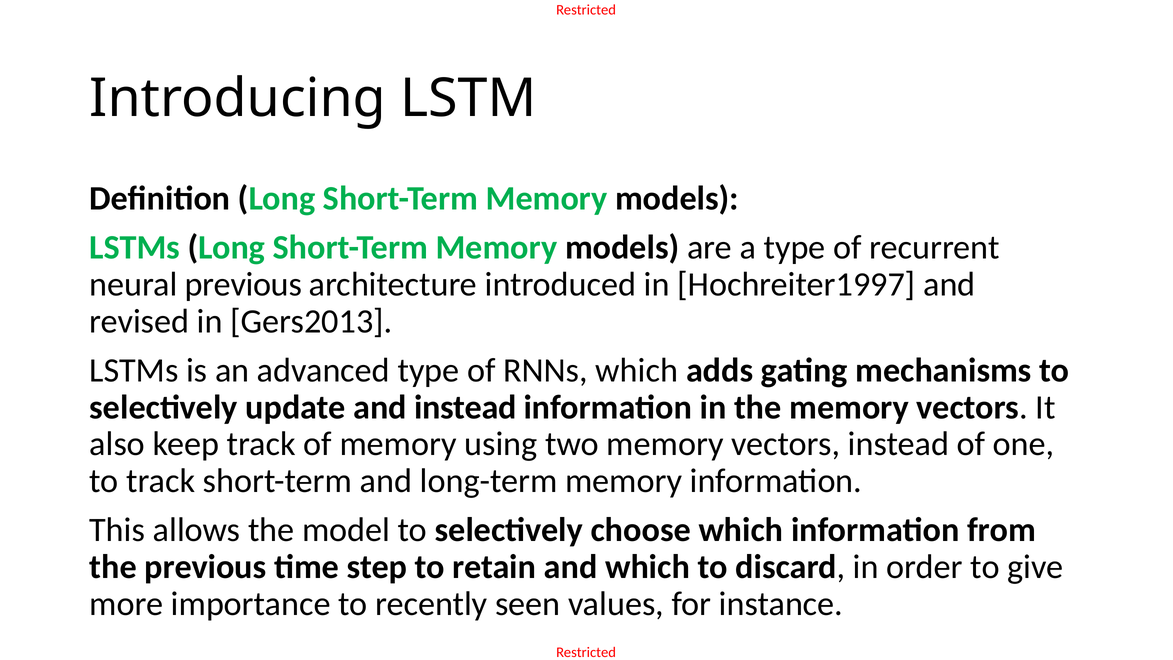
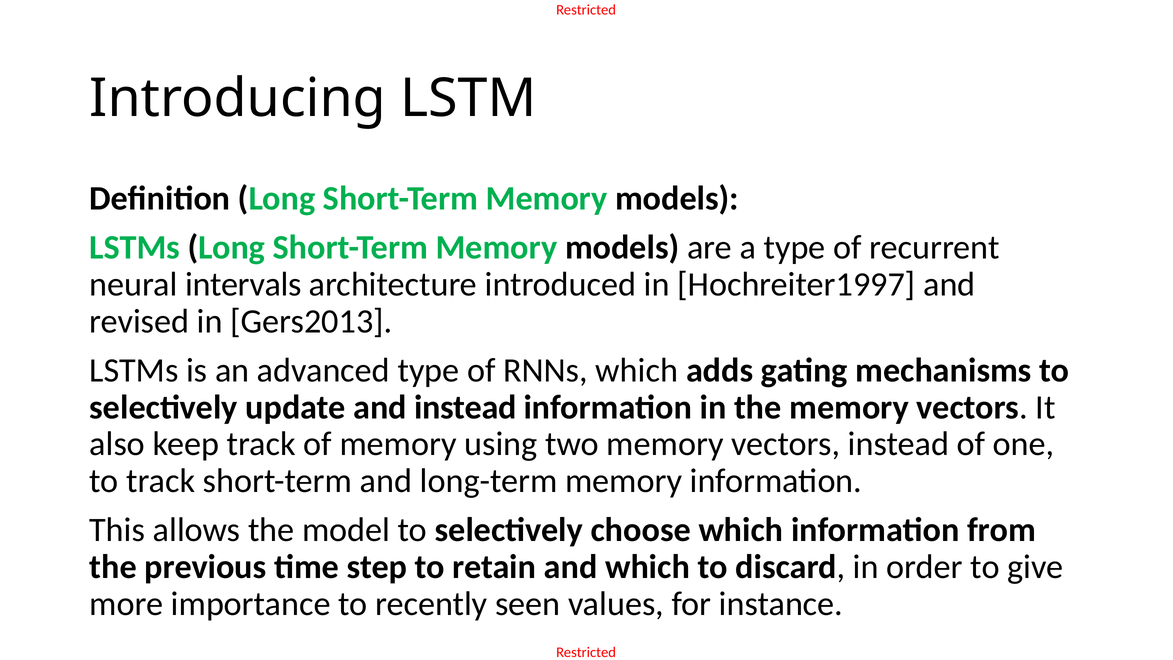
neural previous: previous -> intervals
